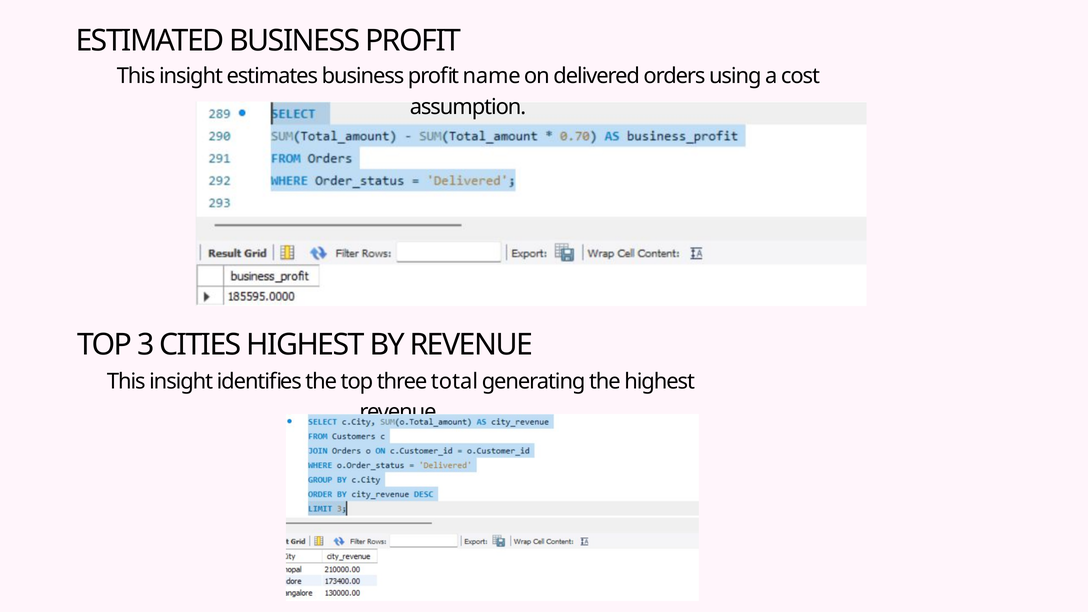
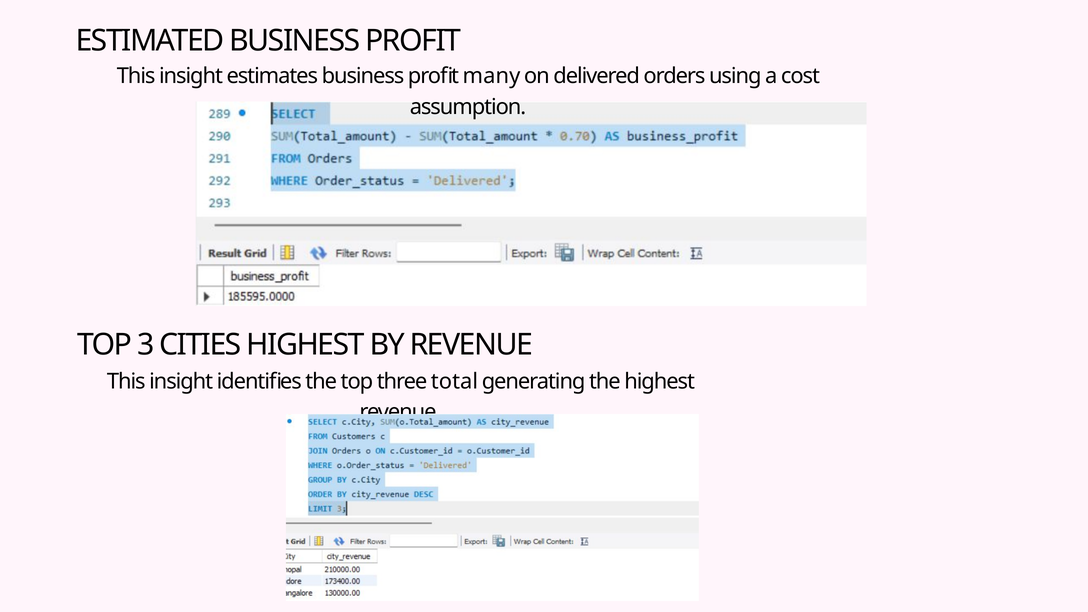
name: name -> many
